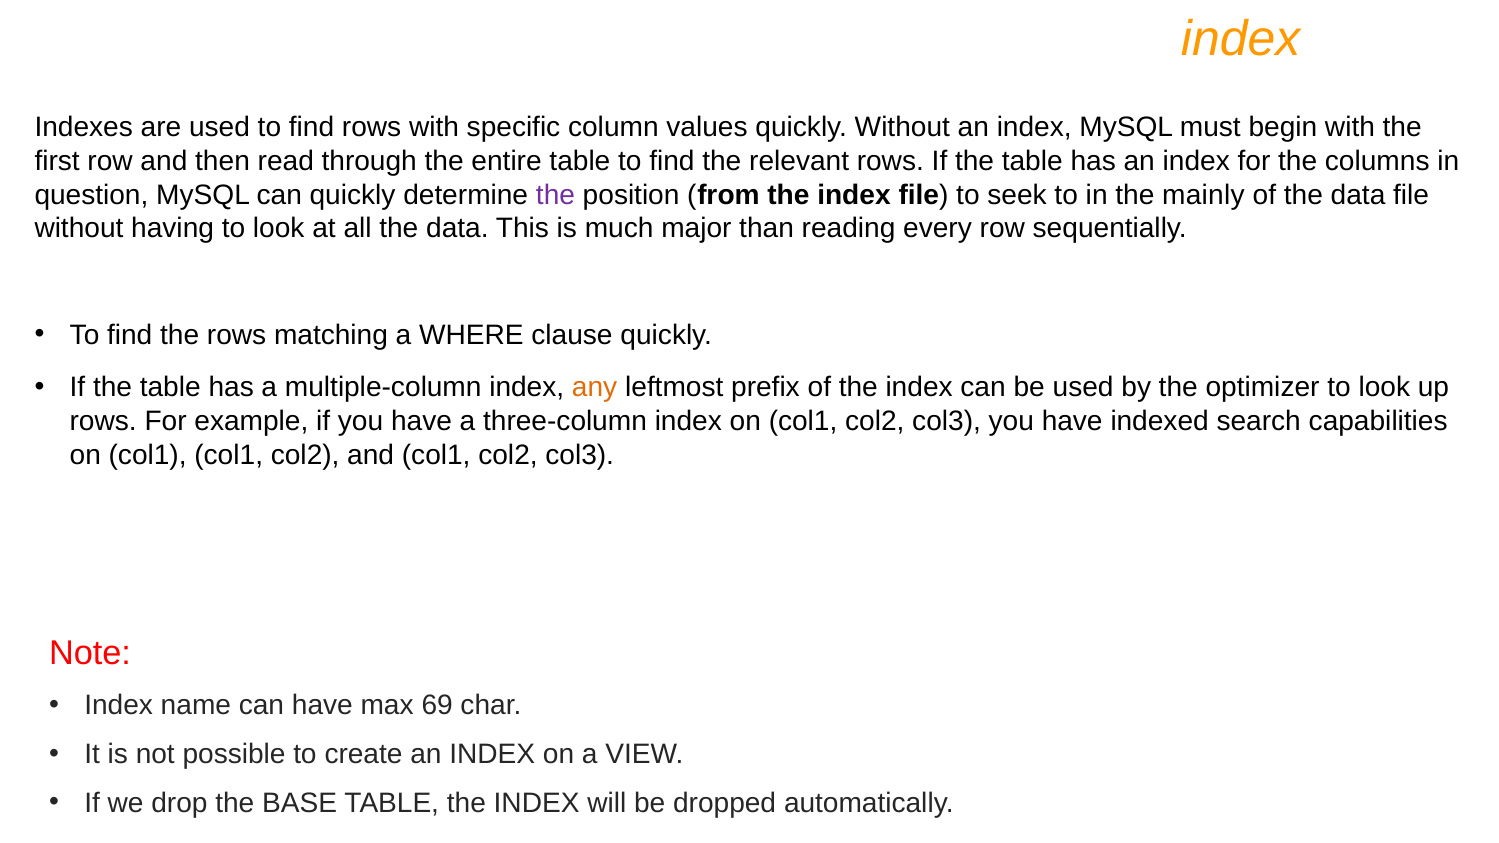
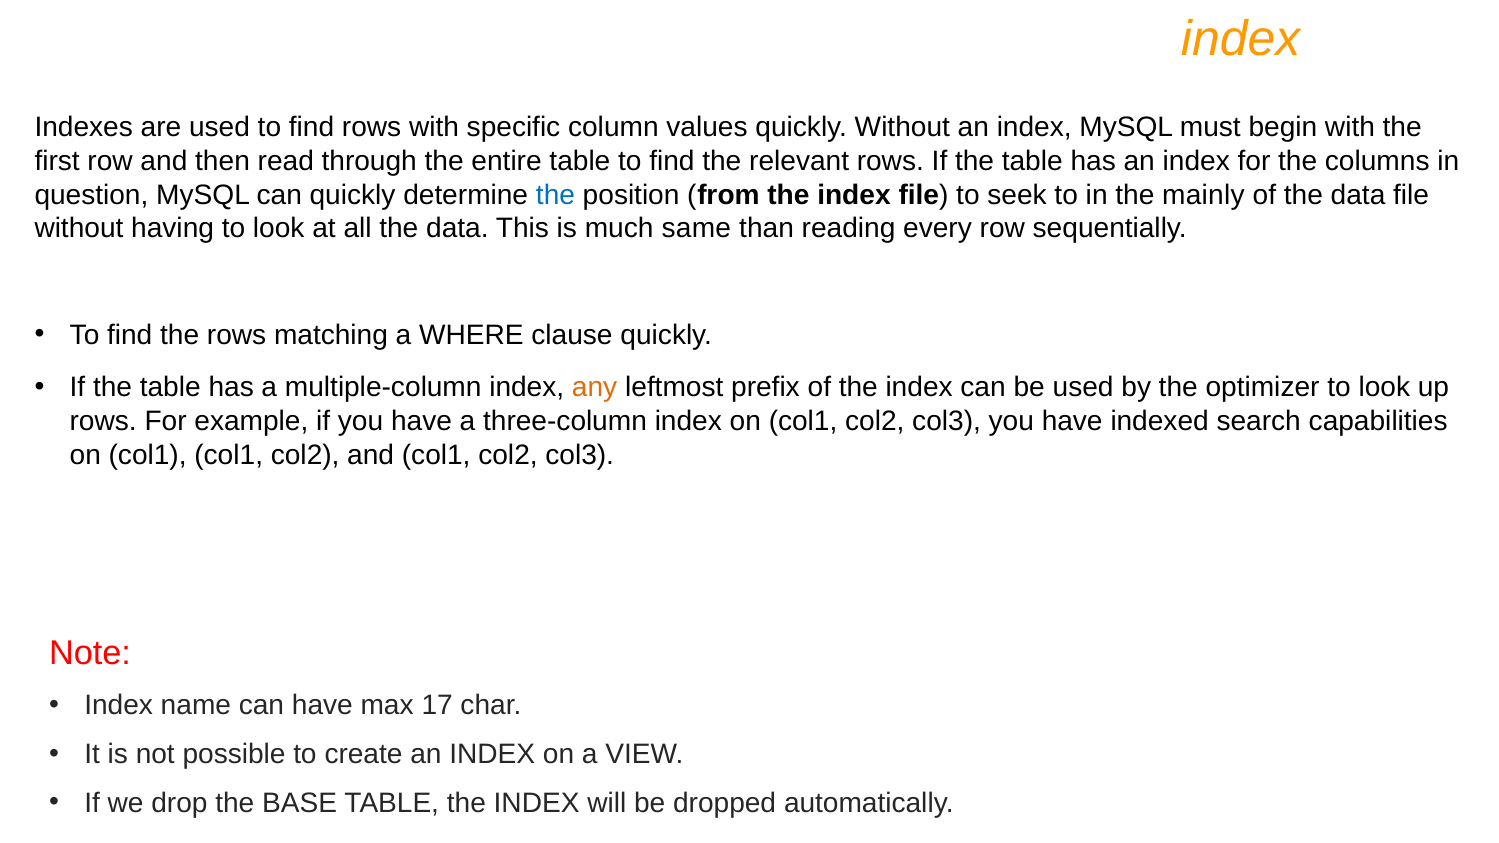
the at (555, 195) colour: purple -> blue
major: major -> same
69: 69 -> 17
